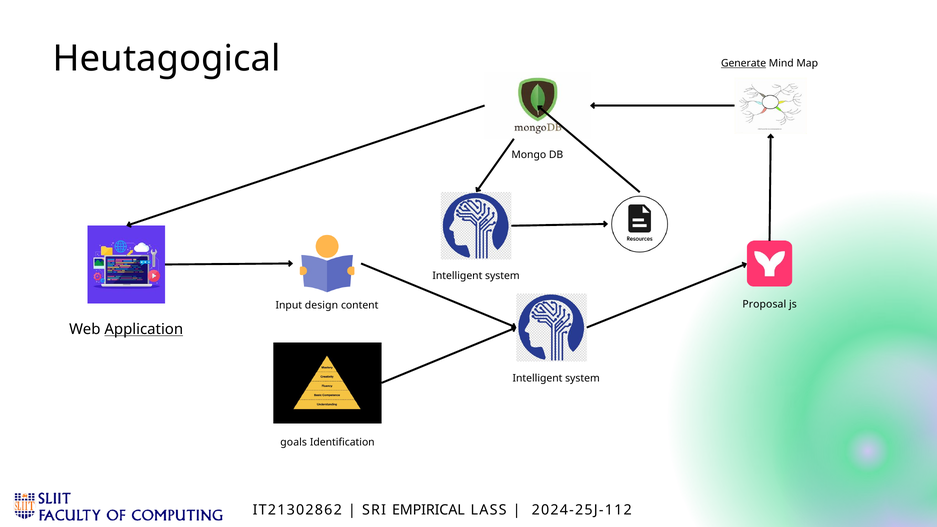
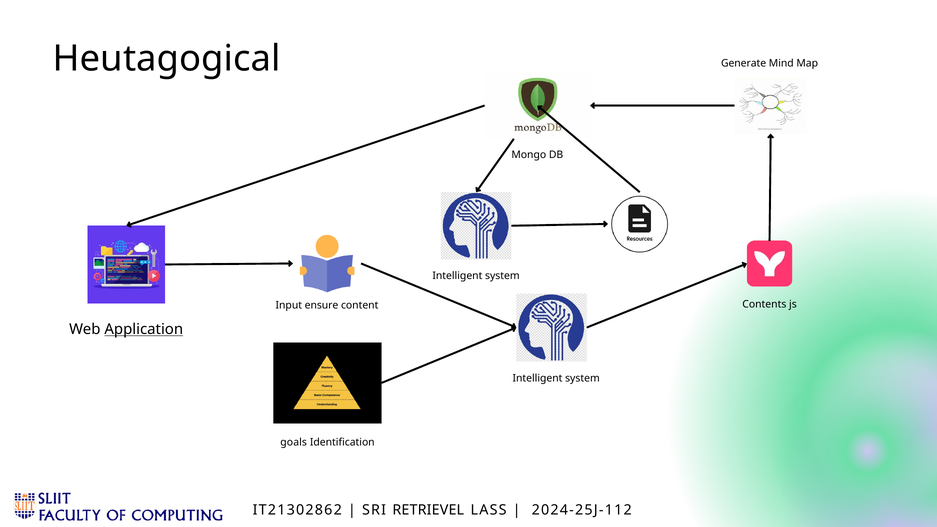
Generate underline: present -> none
Proposal: Proposal -> Contents
design: design -> ensure
EMPIRICAL: EMPIRICAL -> RETRIEVEL
